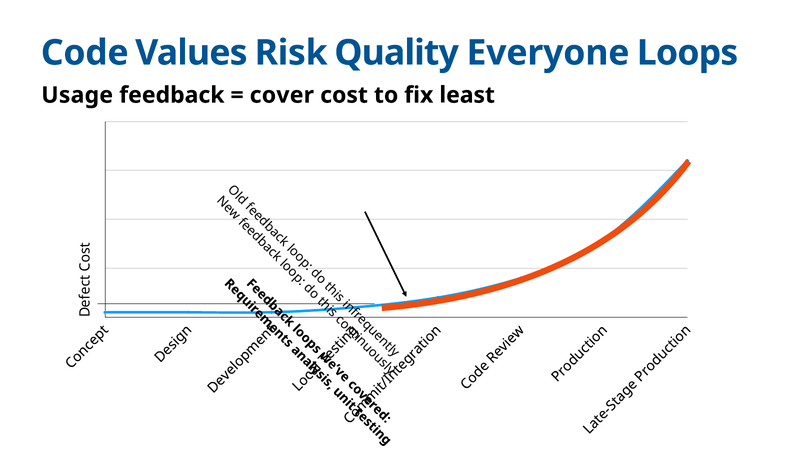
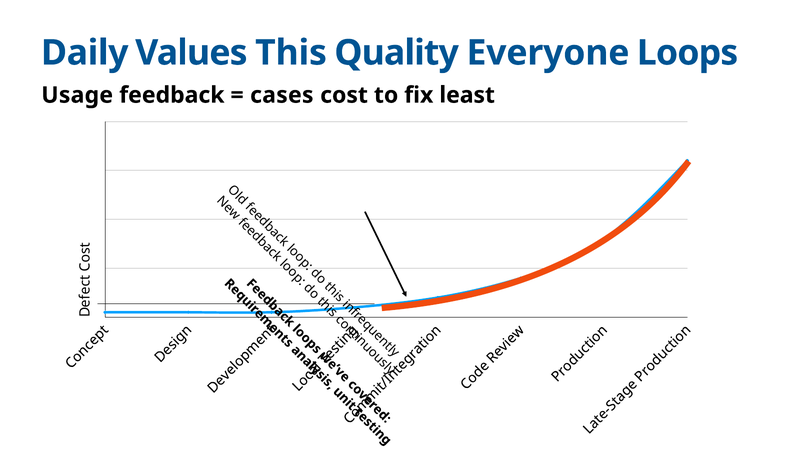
Code: Code -> Daily
Risk: Risk -> This
cover: cover -> cases
